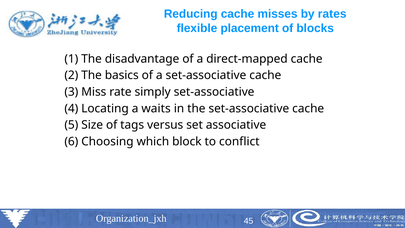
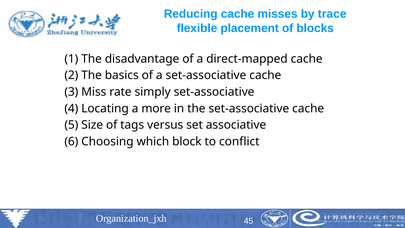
rates: rates -> trace
waits: waits -> more
